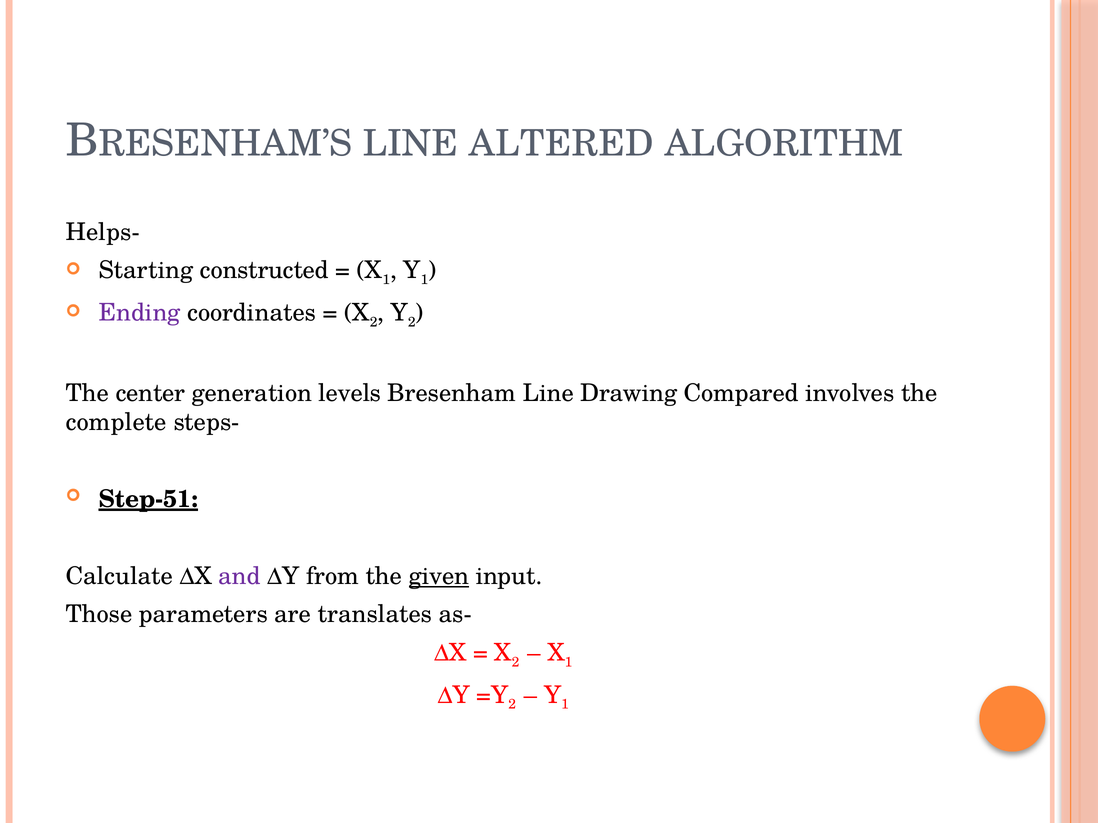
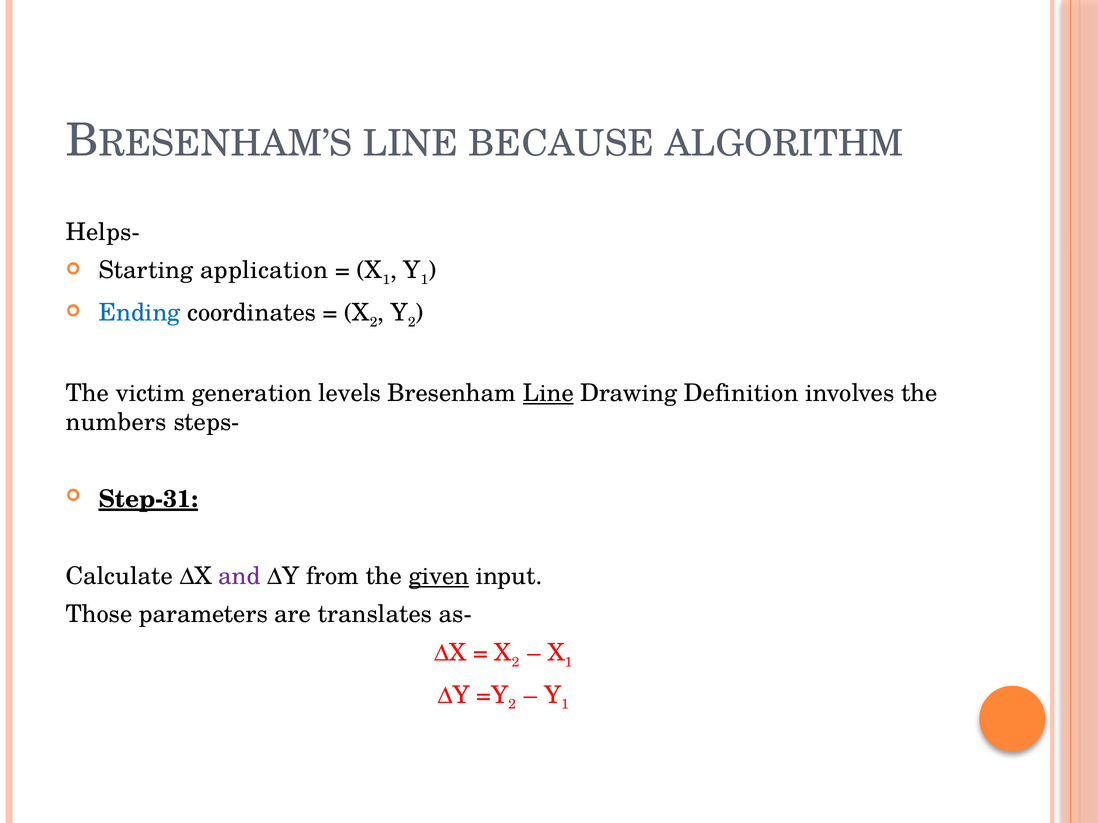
ALTERED: ALTERED -> BECAUSE
constructed: constructed -> application
Ending colour: purple -> blue
center: center -> victim
Line at (548, 393) underline: none -> present
Compared: Compared -> Definition
complete: complete -> numbers
Step-51: Step-51 -> Step-31
